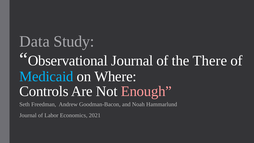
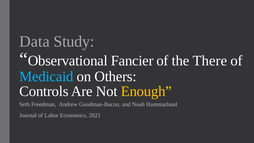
Observational Journal: Journal -> Fancier
Where: Where -> Others
Enough colour: pink -> yellow
